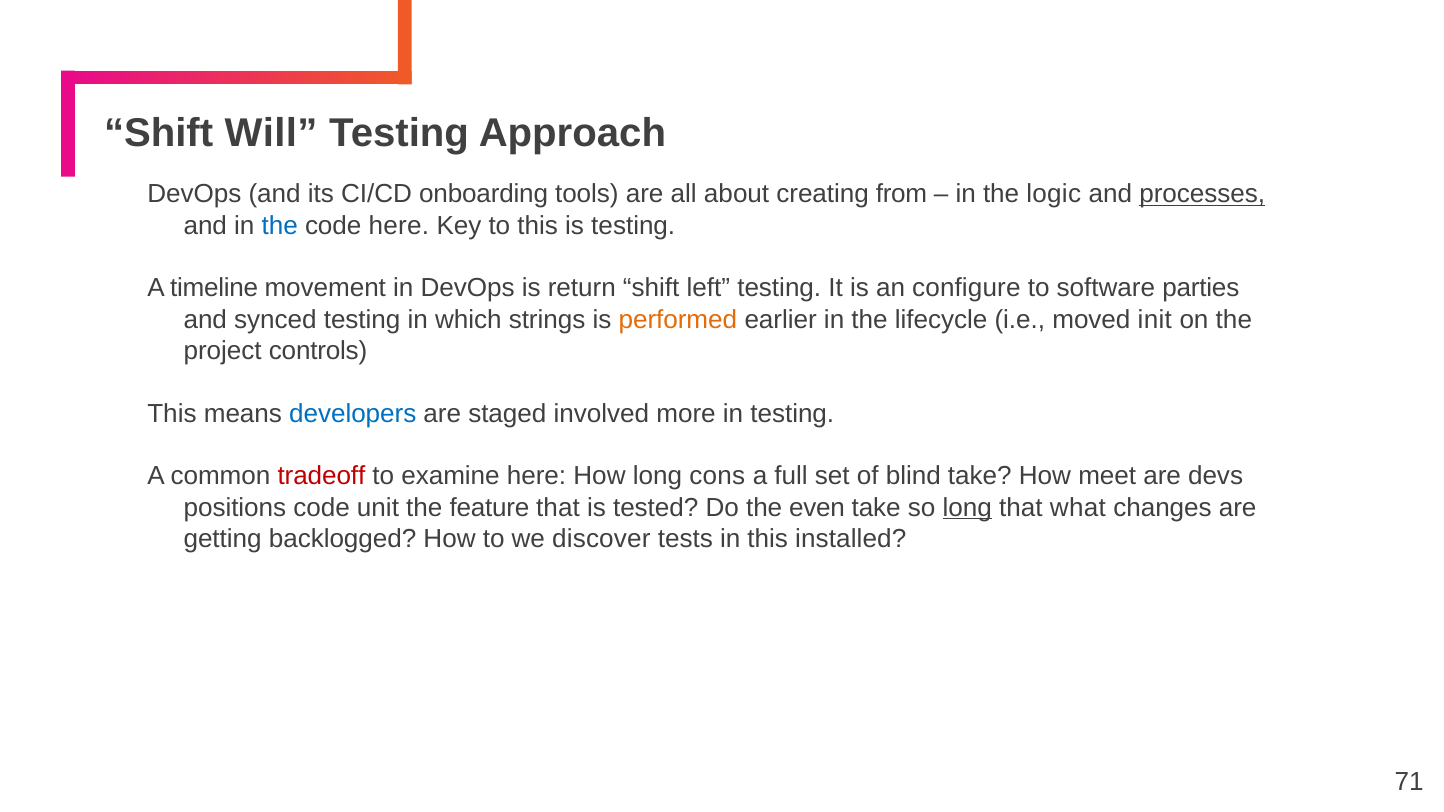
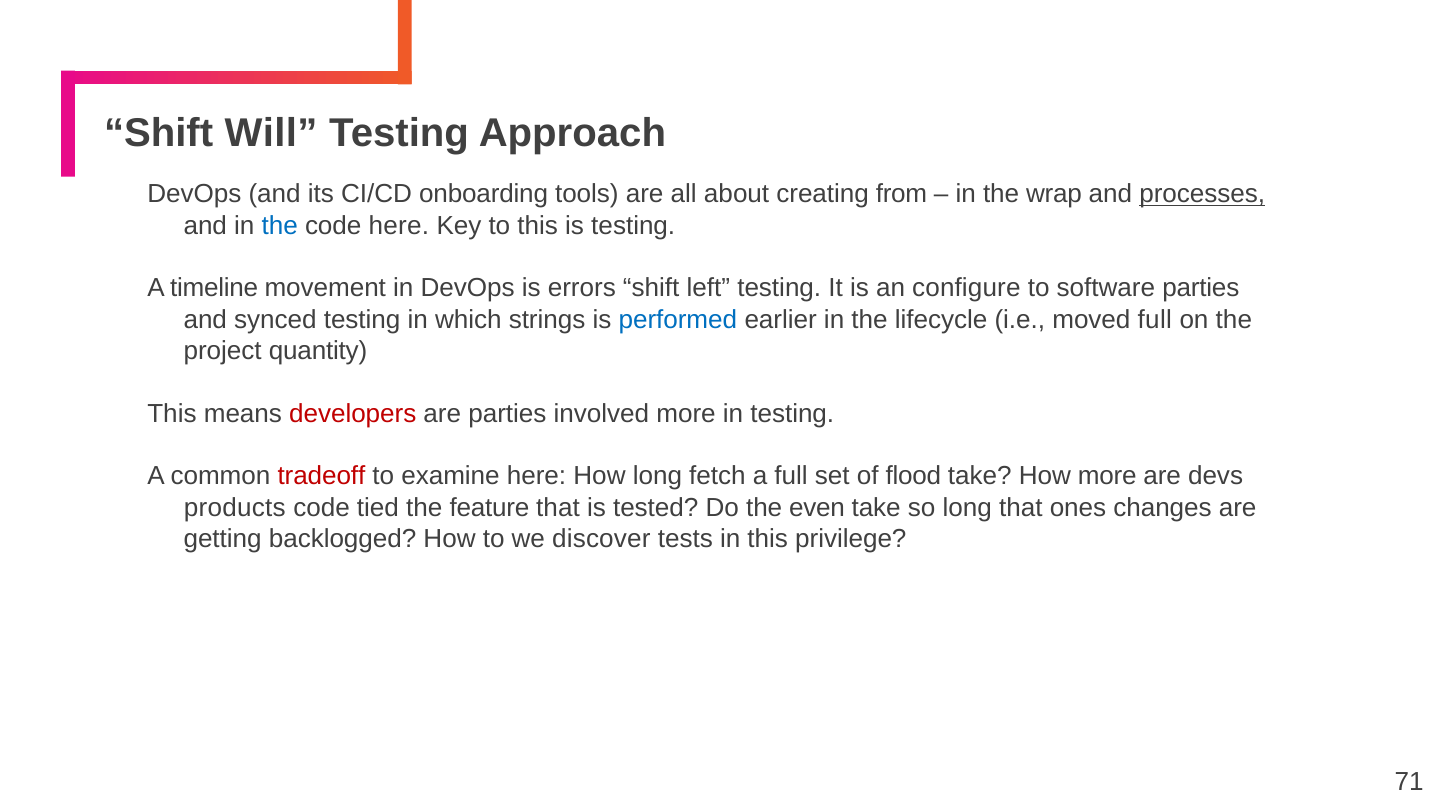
logic: logic -> wrap
return: return -> errors
performed colour: orange -> blue
moved init: init -> full
controls: controls -> quantity
developers colour: blue -> red
are staged: staged -> parties
cons: cons -> fetch
blind: blind -> flood
How meet: meet -> more
positions: positions -> products
unit: unit -> tied
long at (967, 508) underline: present -> none
what: what -> ones
installed: installed -> privilege
